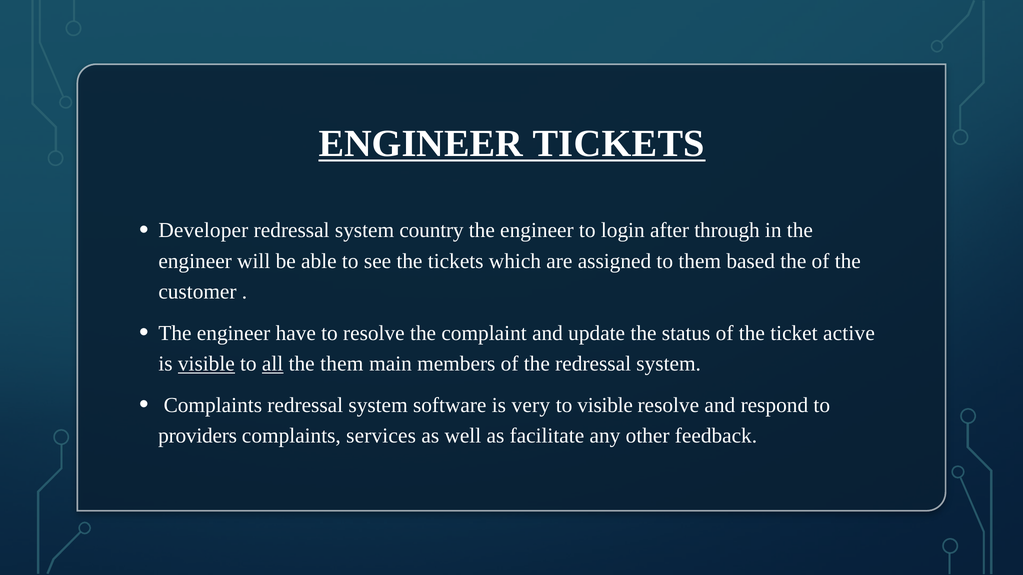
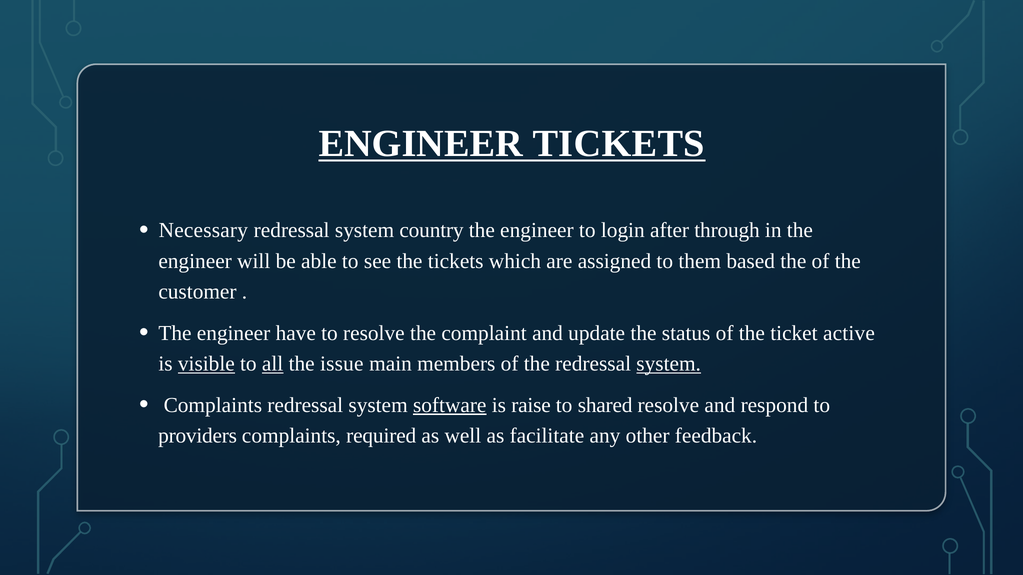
Developer: Developer -> Necessary
the them: them -> issue
system at (669, 364) underline: none -> present
software underline: none -> present
very: very -> raise
to visible: visible -> shared
services: services -> required
